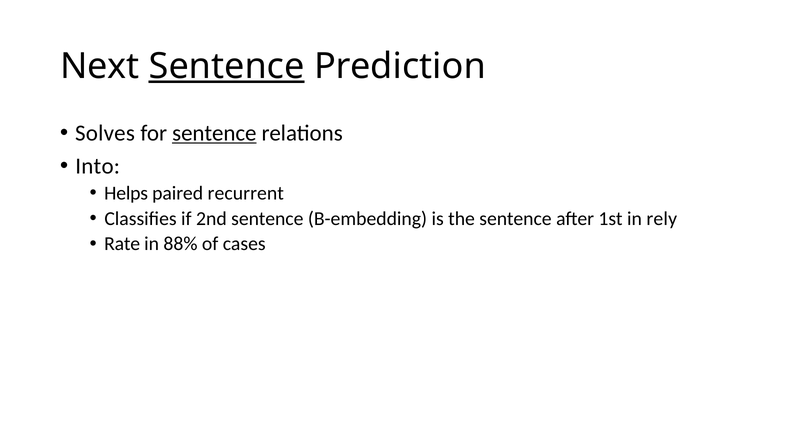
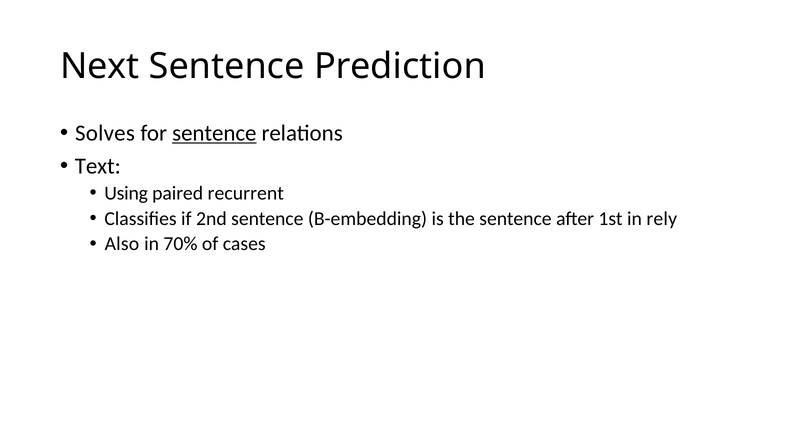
Sentence at (227, 66) underline: present -> none
Into: Into -> Text
Helps: Helps -> Using
Rate: Rate -> Also
88%: 88% -> 70%
